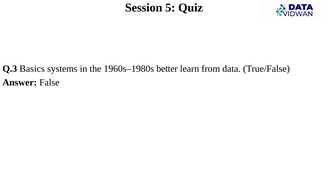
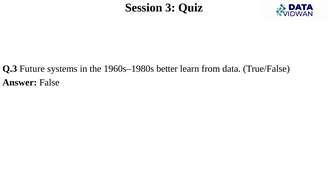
5: 5 -> 3
Basics: Basics -> Future
